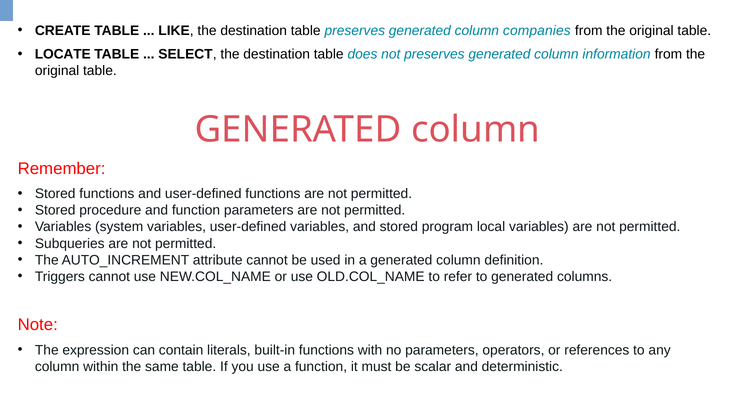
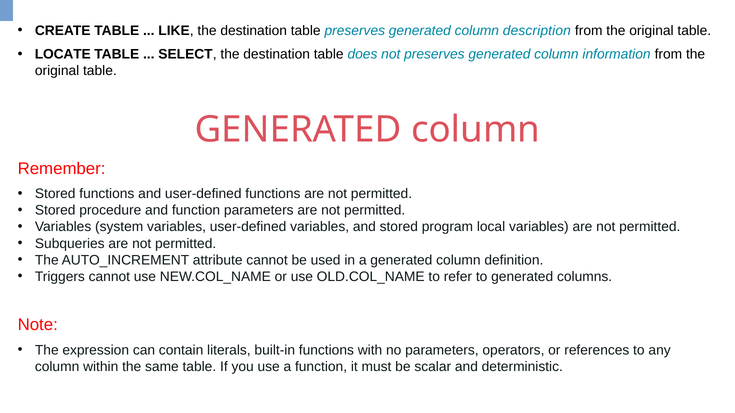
companies: companies -> description
